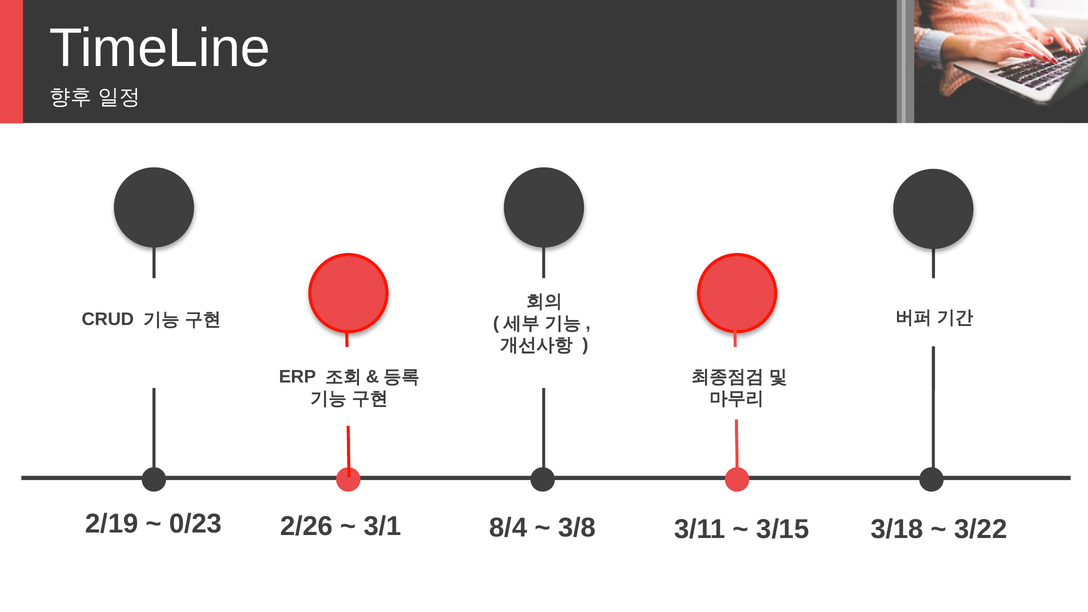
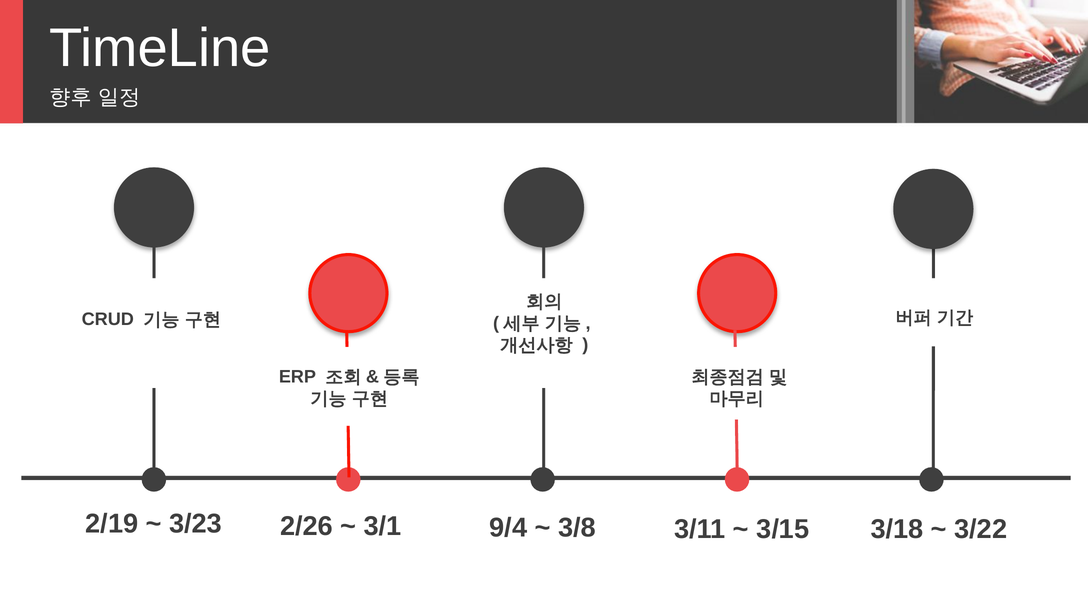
0/23: 0/23 -> 3/23
8/4: 8/4 -> 9/4
